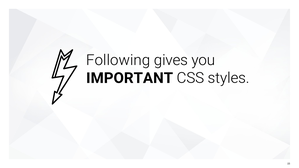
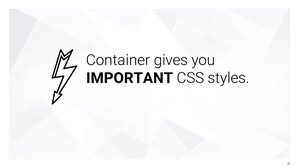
Following: Following -> Container
